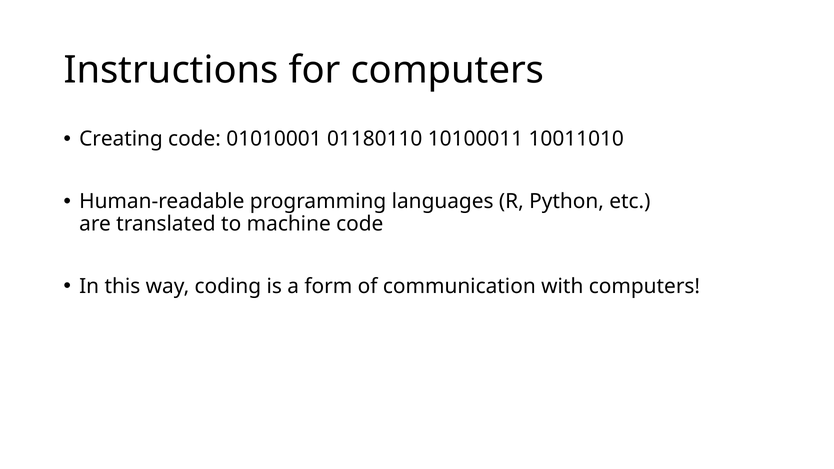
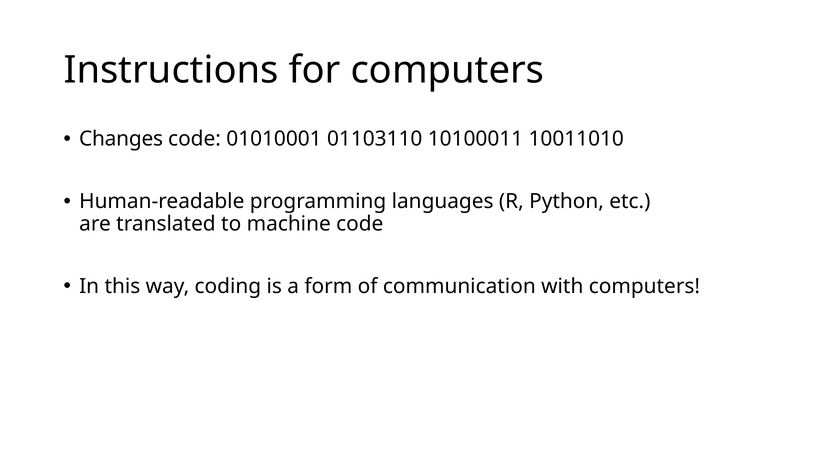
Creating: Creating -> Changes
01180110: 01180110 -> 01103110
